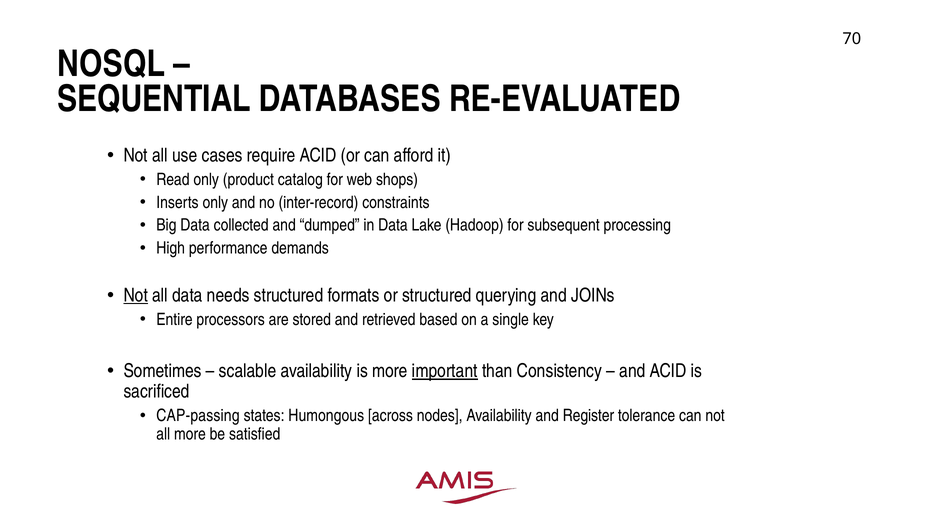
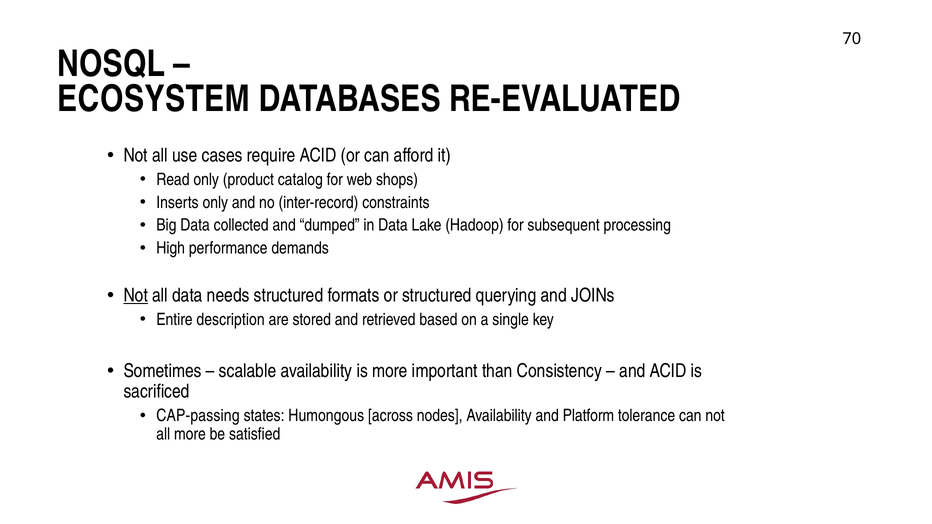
SEQUENTIAL: SEQUENTIAL -> ECOSYSTEM
processors: processors -> description
important underline: present -> none
Register: Register -> Platform
